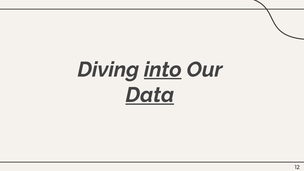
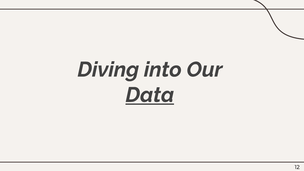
into underline: present -> none
